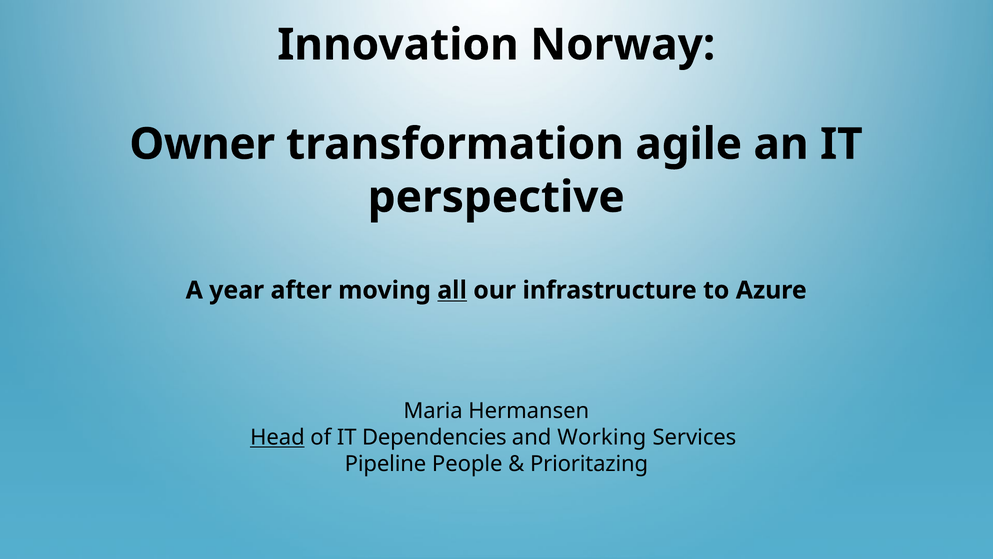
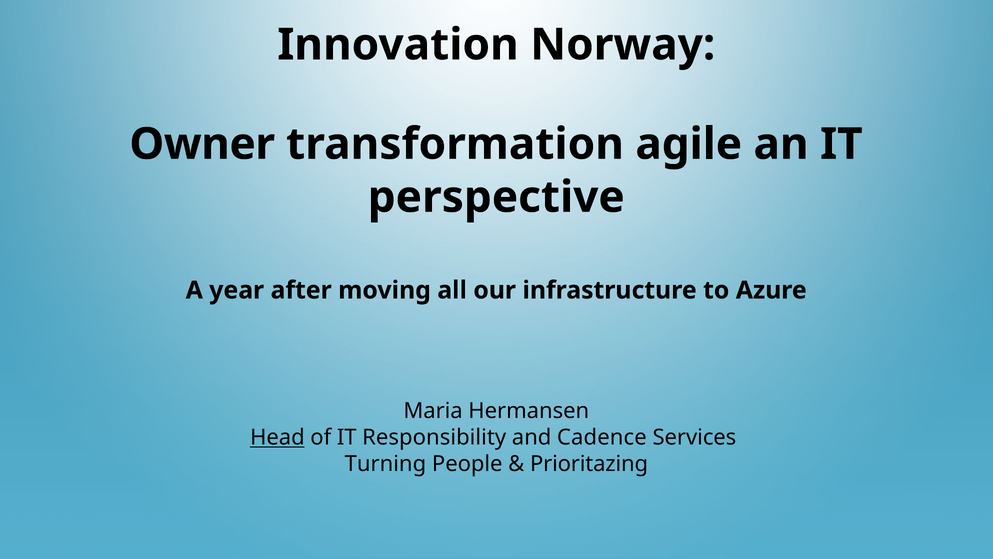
all underline: present -> none
Dependencies: Dependencies -> Responsibility
Working: Working -> Cadence
Pipeline: Pipeline -> Turning
